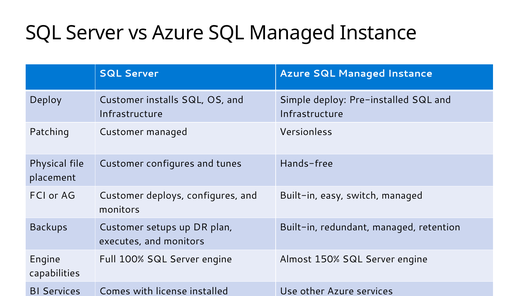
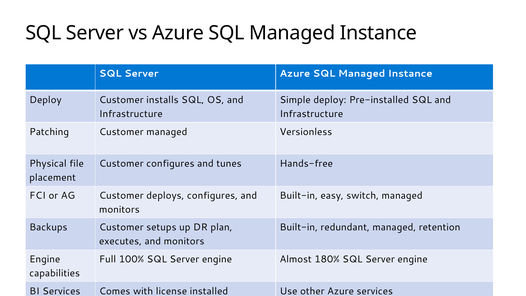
150%: 150% -> 180%
